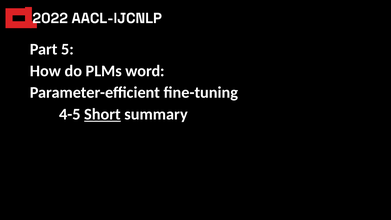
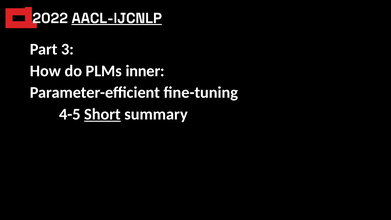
AACL-IJCNLP underline: none -> present
5: 5 -> 3
word: word -> inner
